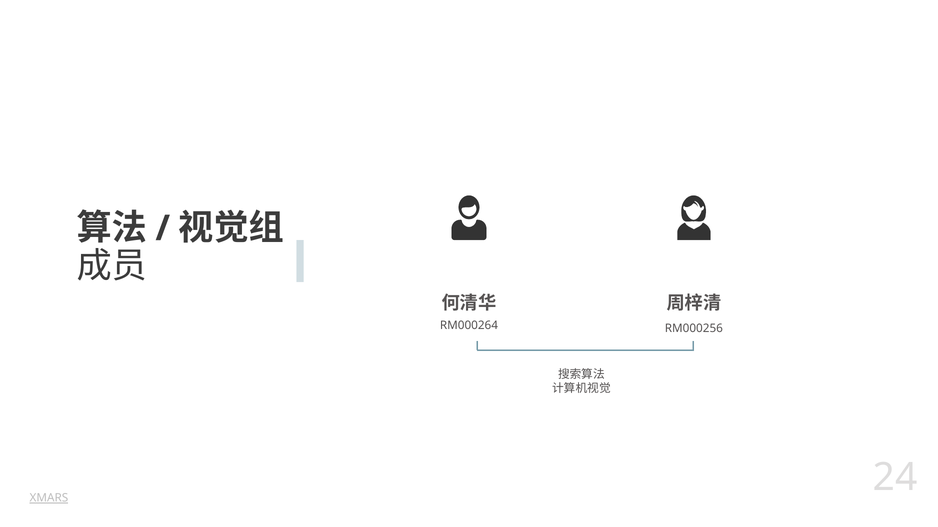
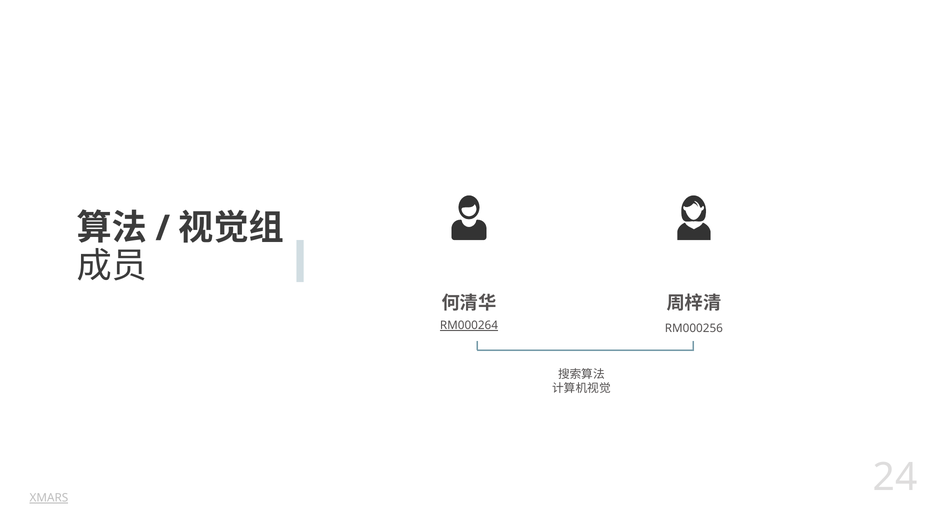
RM000264 underline: none -> present
